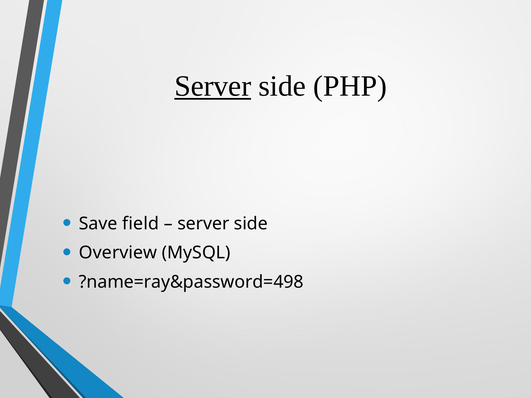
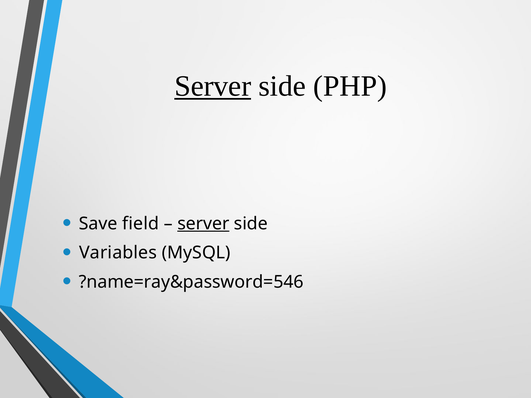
server at (203, 224) underline: none -> present
Overview: Overview -> Variables
?name=ray&password=498: ?name=ray&password=498 -> ?name=ray&password=546
